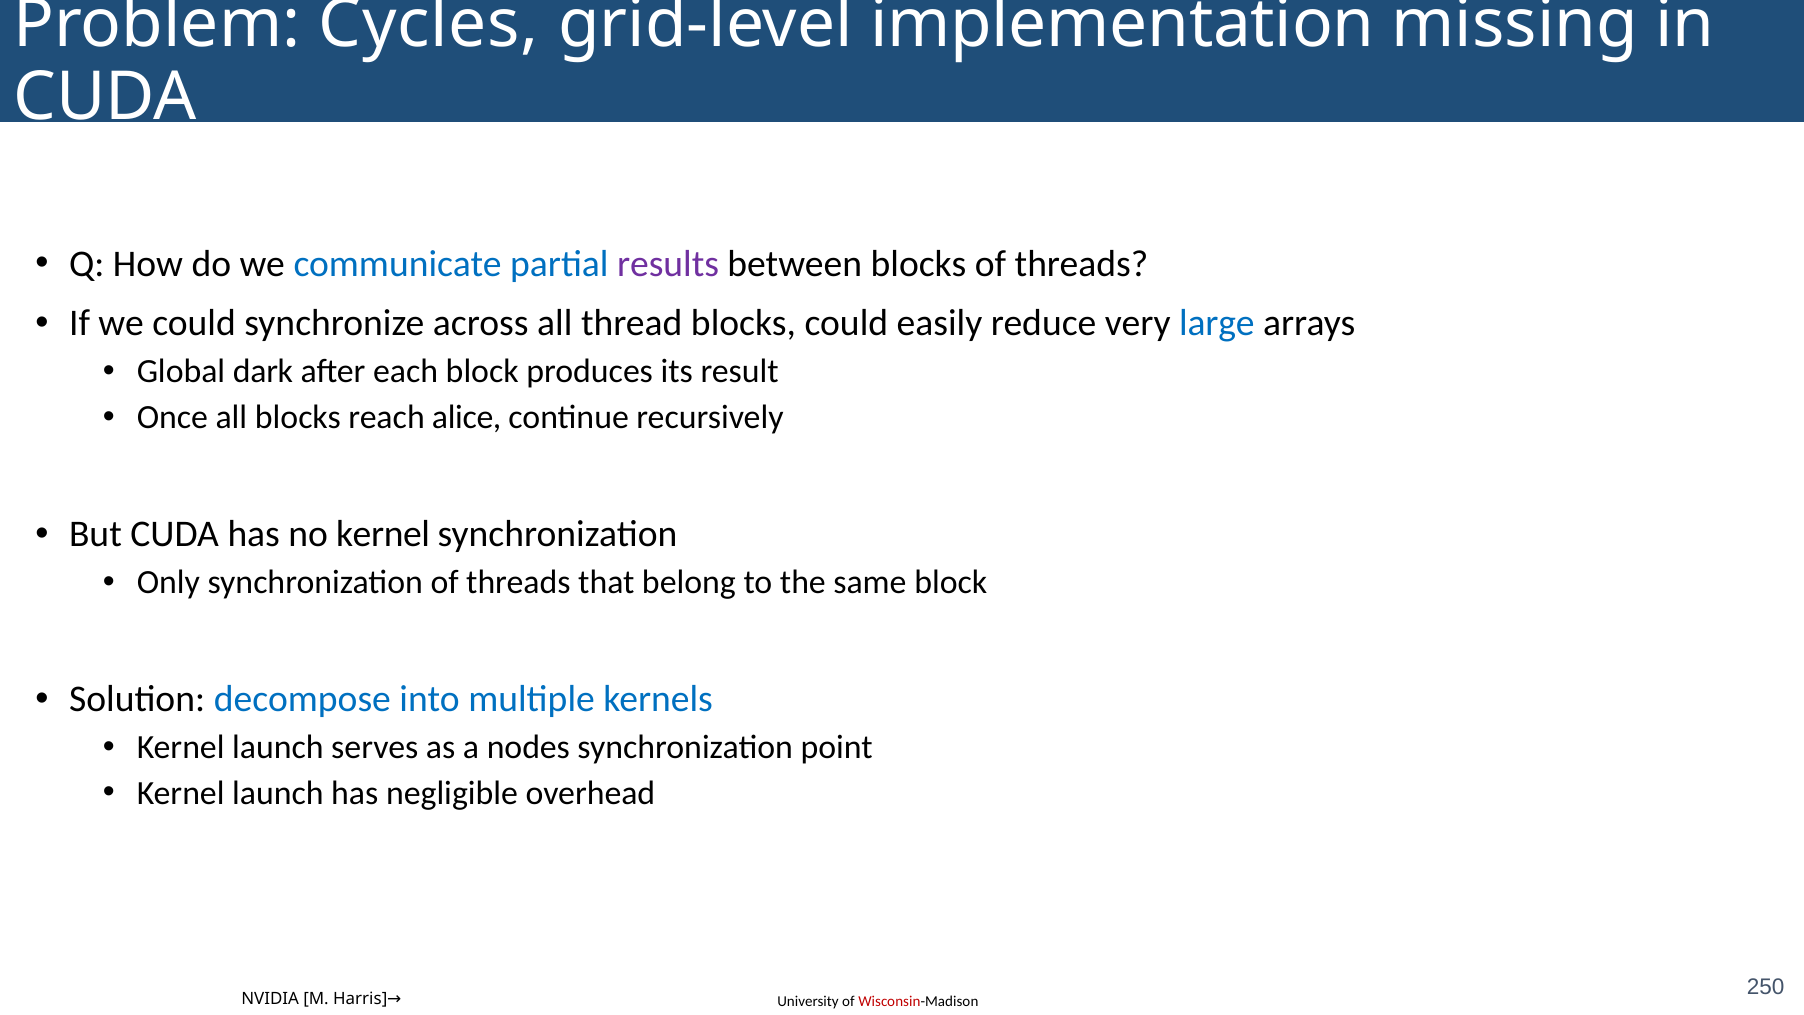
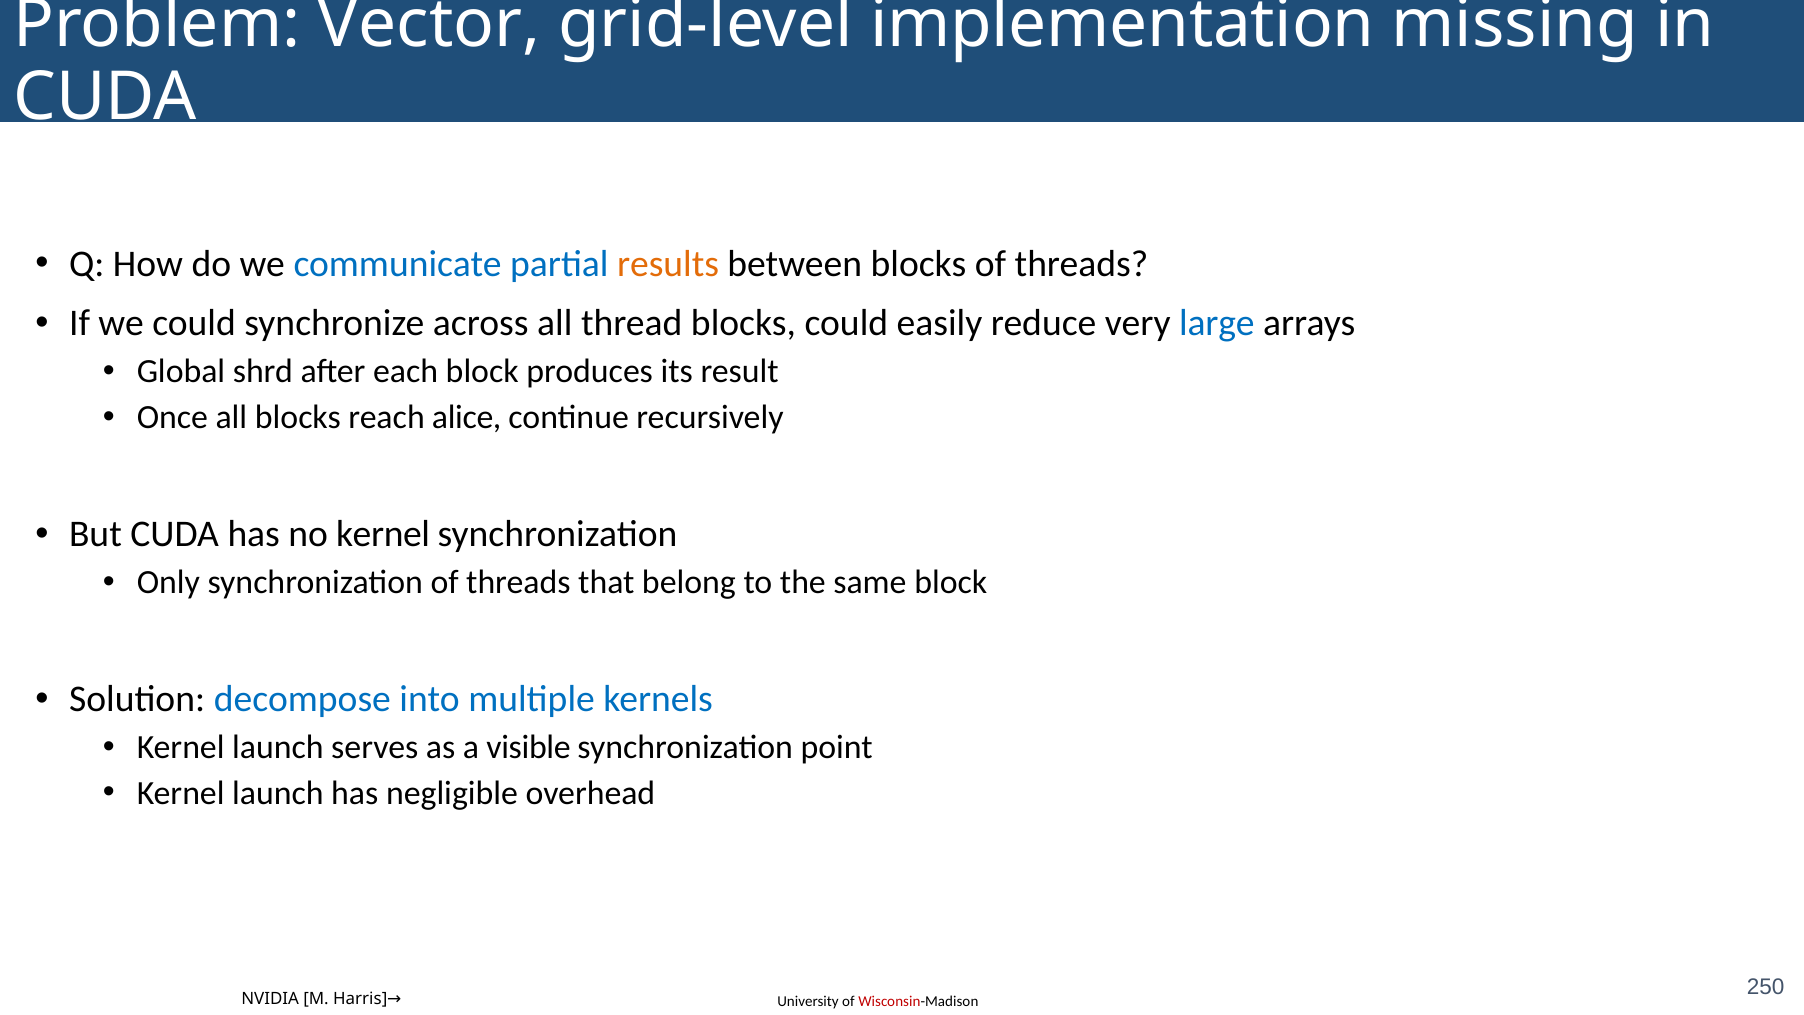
Cycles: Cycles -> Vector
results colour: purple -> orange
dark: dark -> shrd
nodes: nodes -> visible
